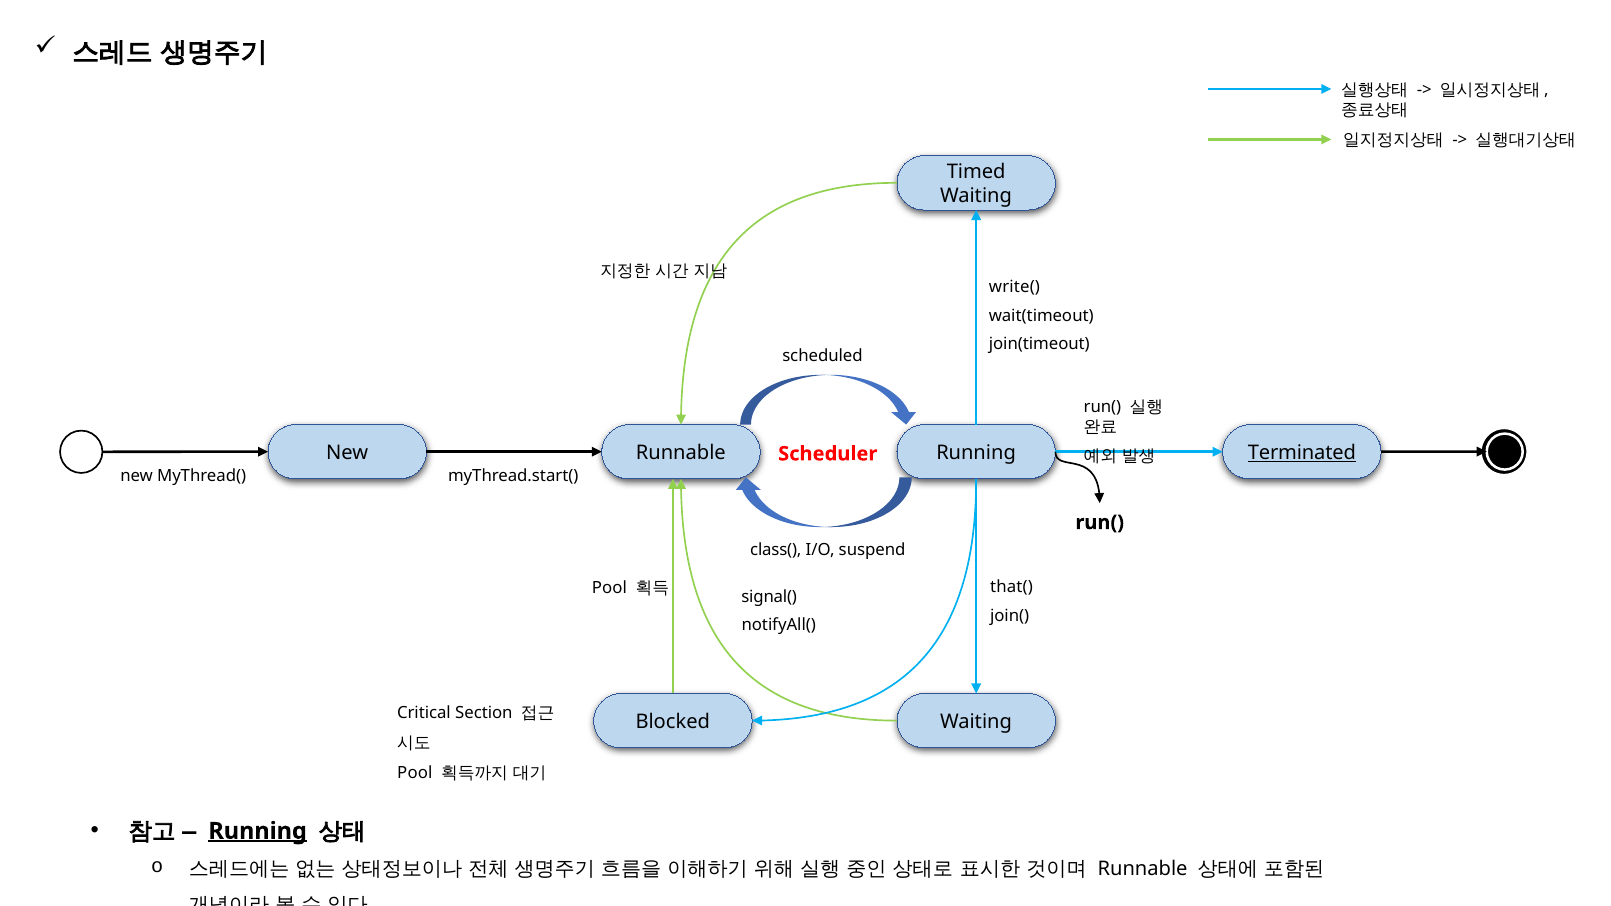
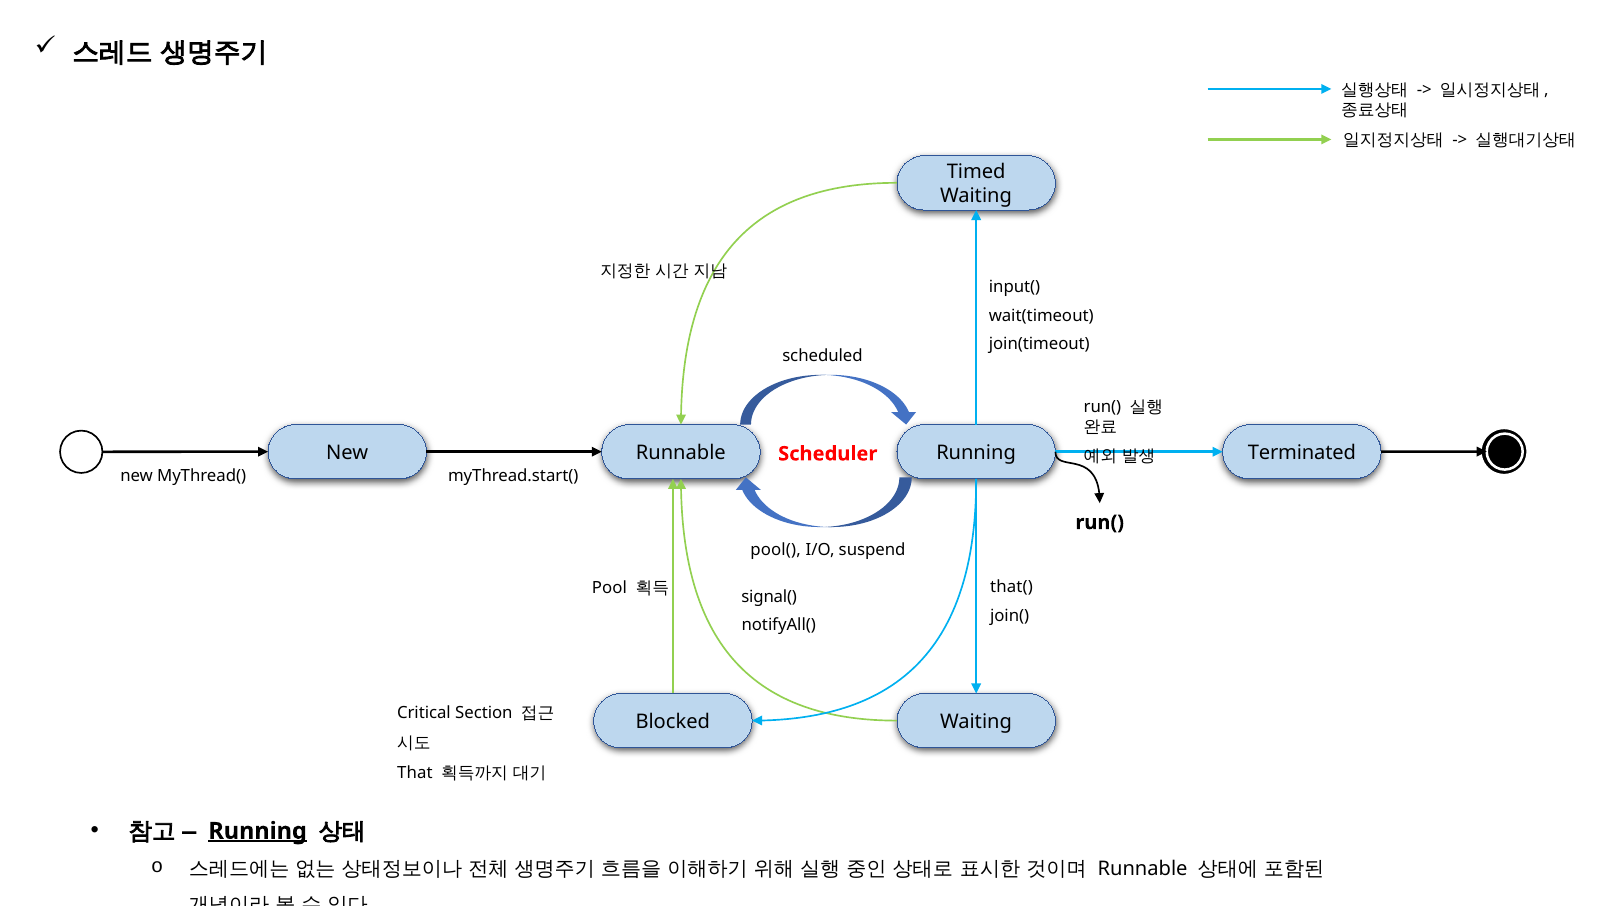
write(: write( -> input(
Terminated underline: present -> none
class(: class( -> pool(
Pool at (415, 773): Pool -> That
